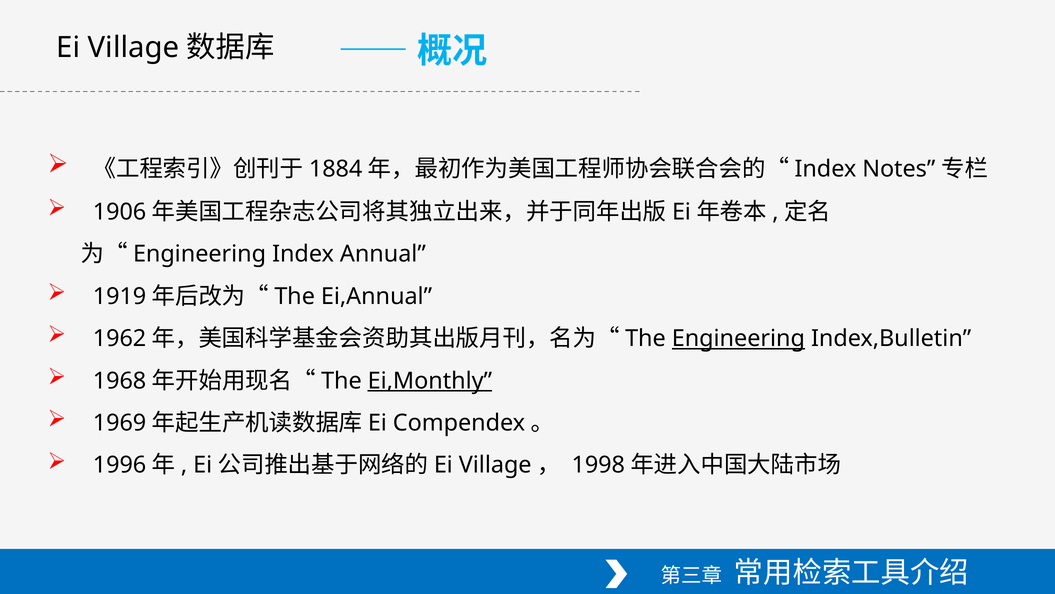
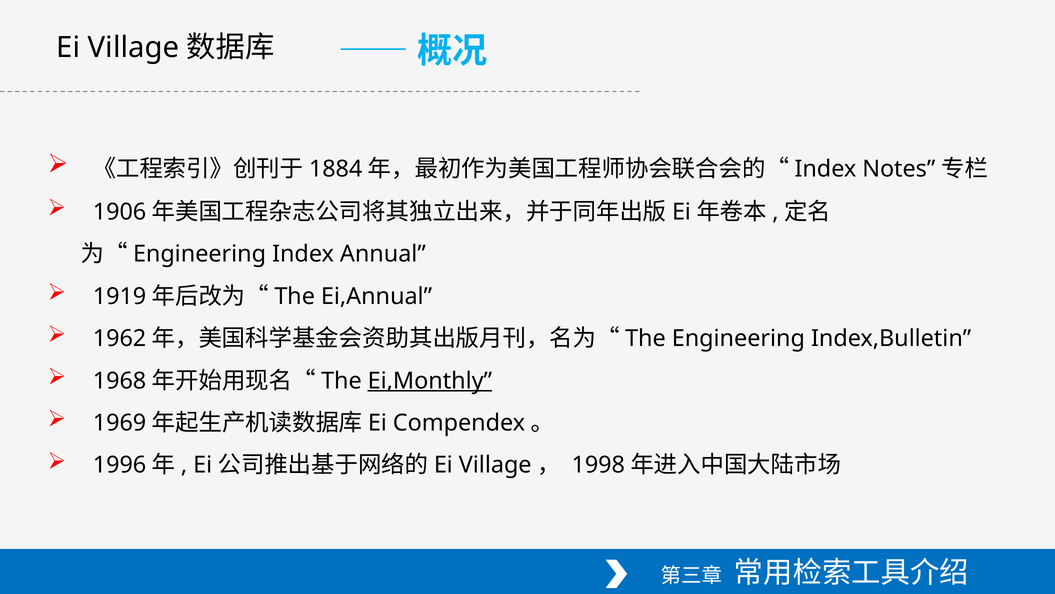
Engineering underline: present -> none
